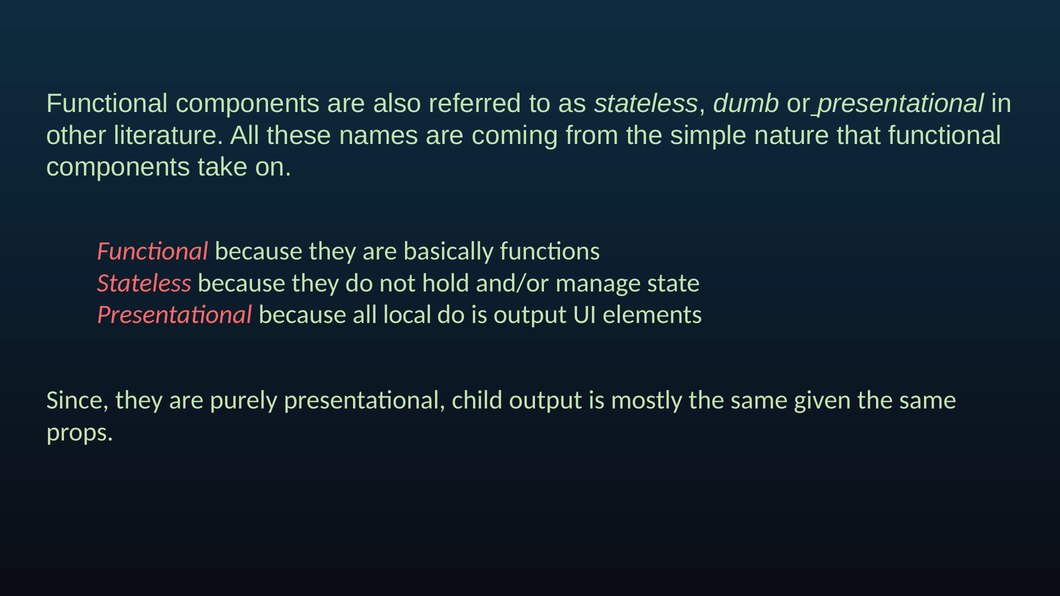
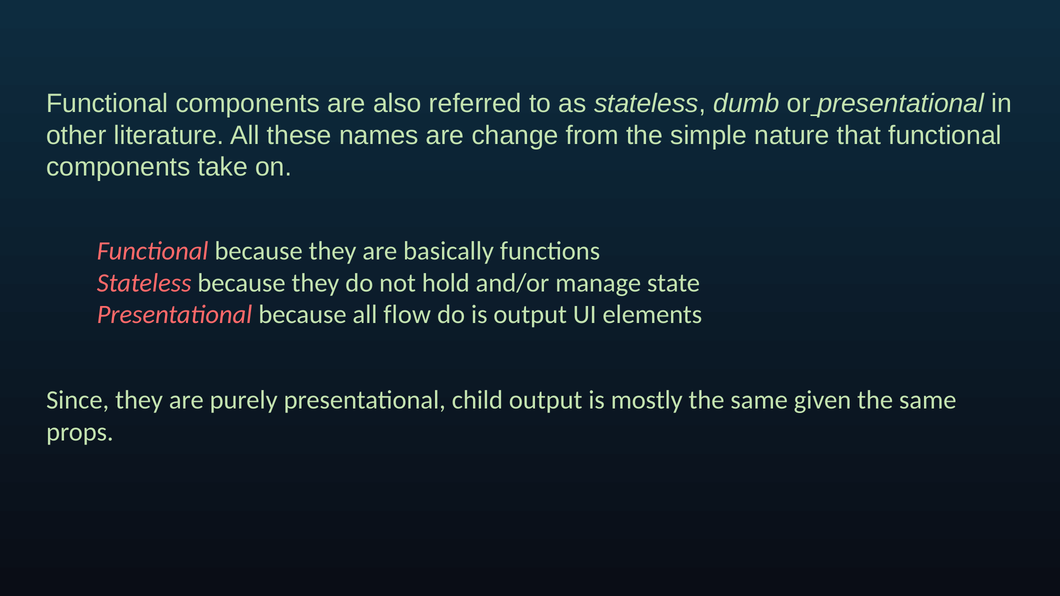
coming: coming -> change
local: local -> flow
